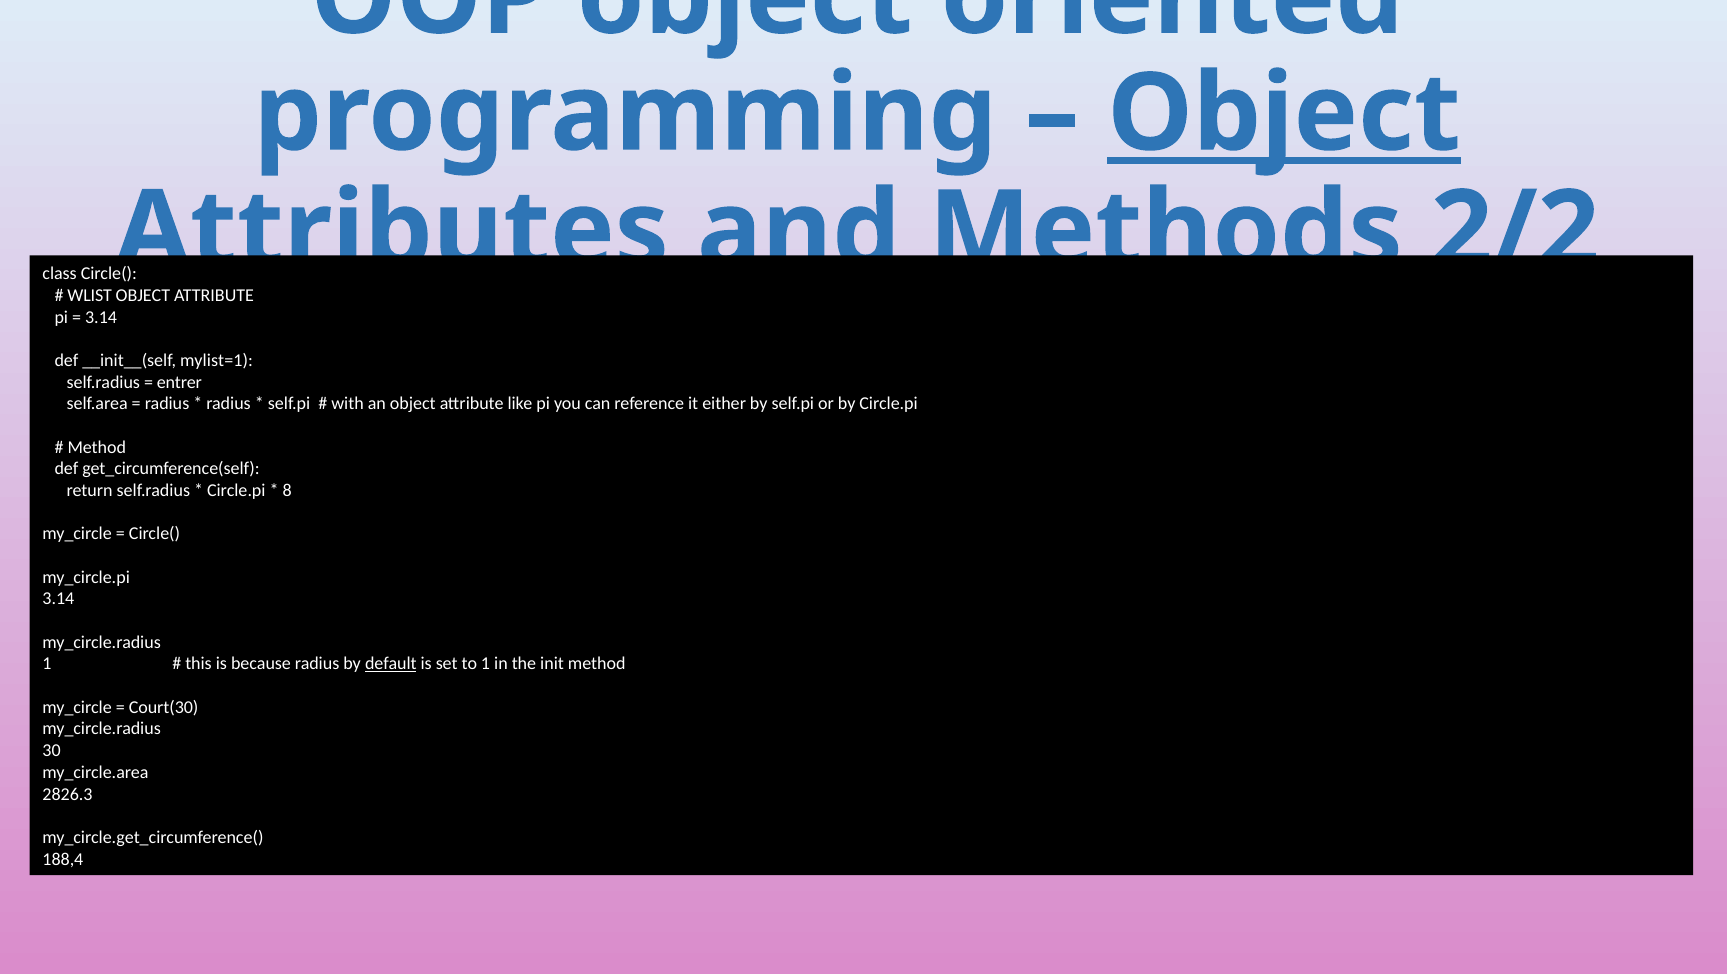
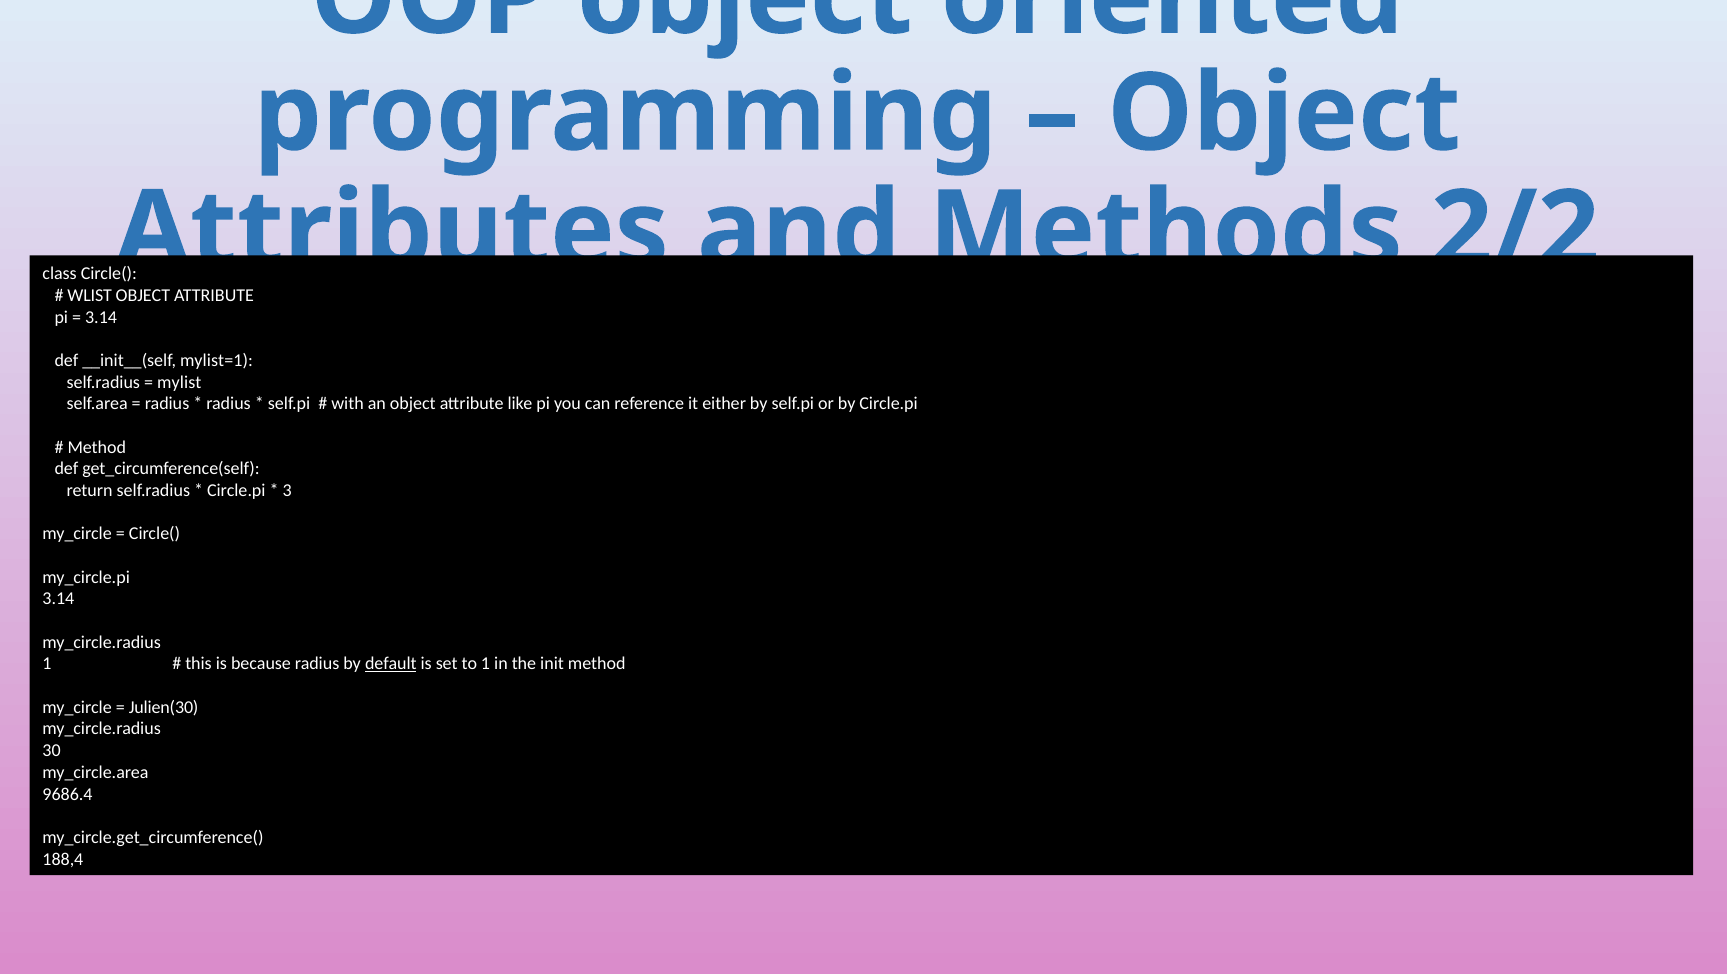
Object at (1284, 114) underline: present -> none
entrer: entrer -> mylist
8: 8 -> 3
Court(30: Court(30 -> Julien(30
2826.3: 2826.3 -> 9686.4
